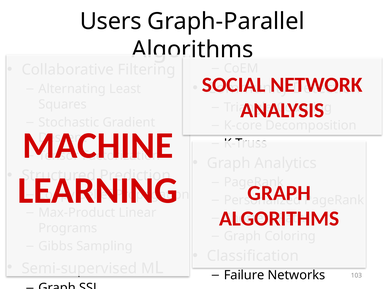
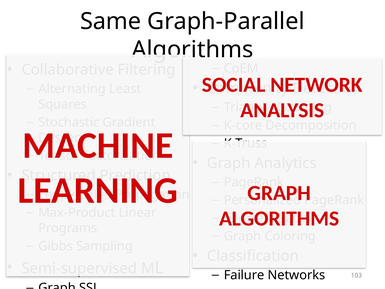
Users: Users -> Same
